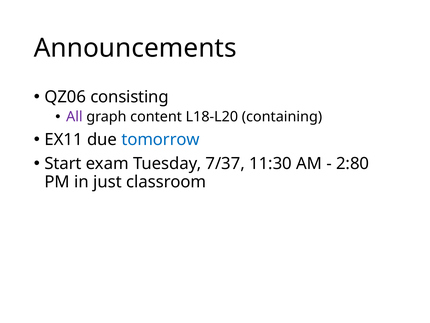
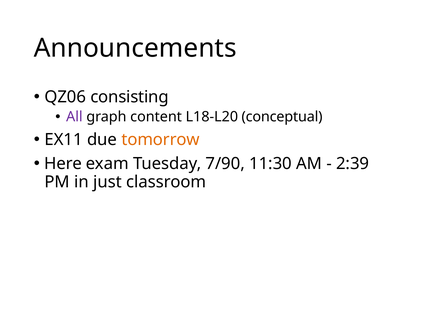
containing: containing -> conceptual
tomorrow colour: blue -> orange
Start: Start -> Here
7/37: 7/37 -> 7/90
2:80: 2:80 -> 2:39
